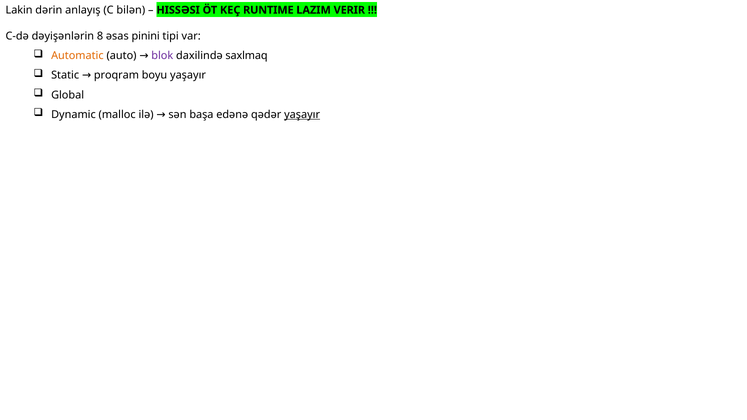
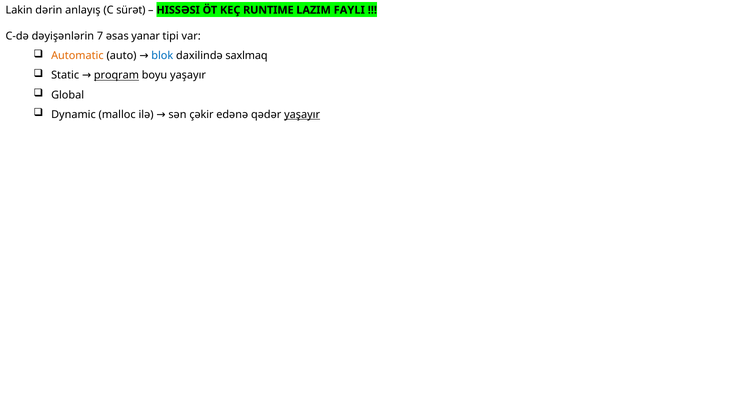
bilən: bilən -> sürət
VERIR: VERIR -> FAYLI
8: 8 -> 7
pinini: pinini -> yanar
blok colour: purple -> blue
proqram underline: none -> present
başa: başa -> çəkir
